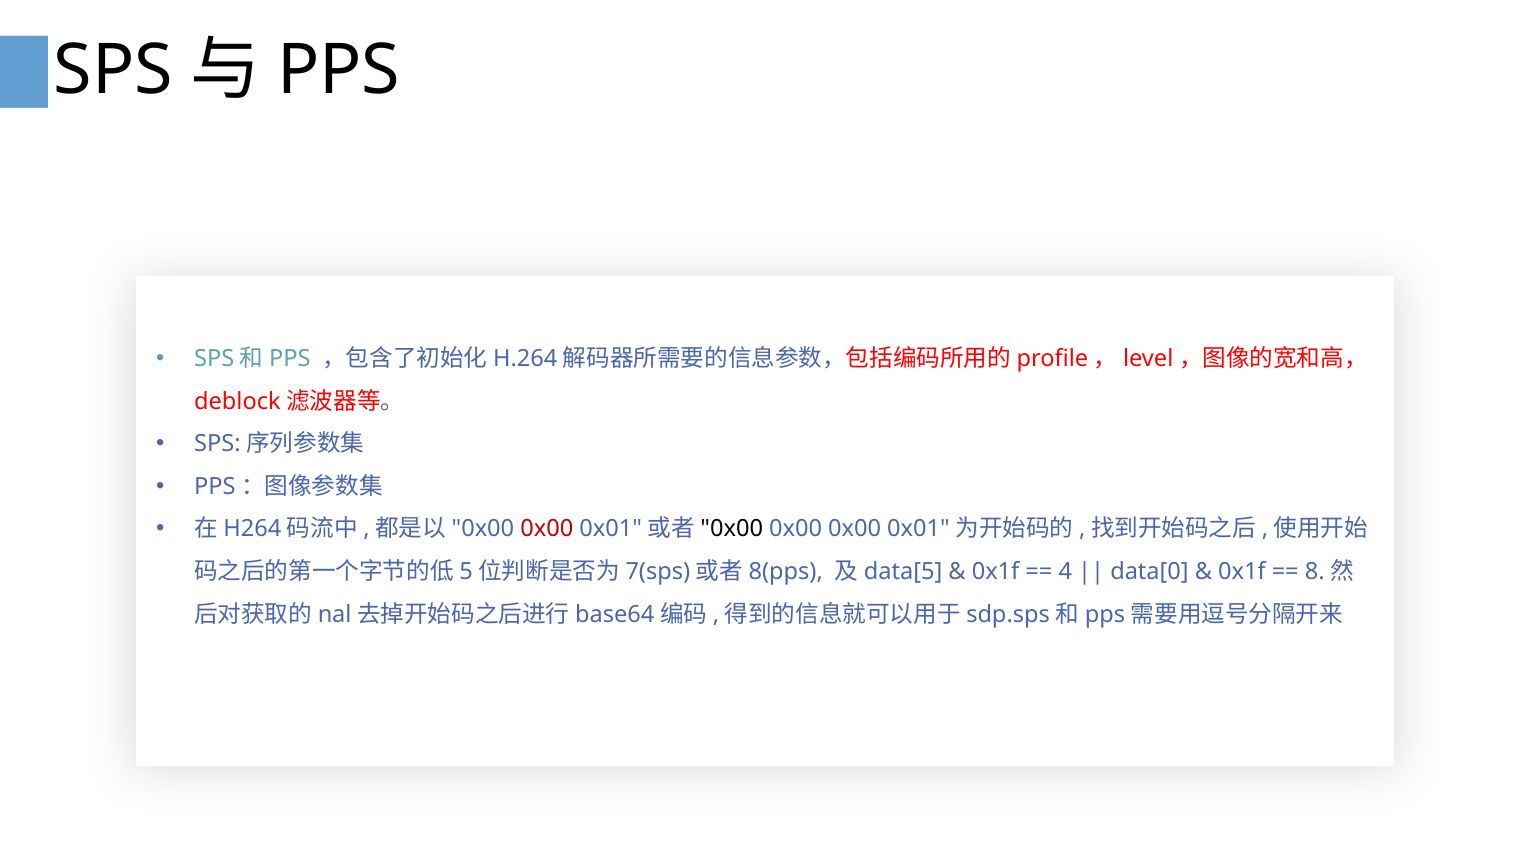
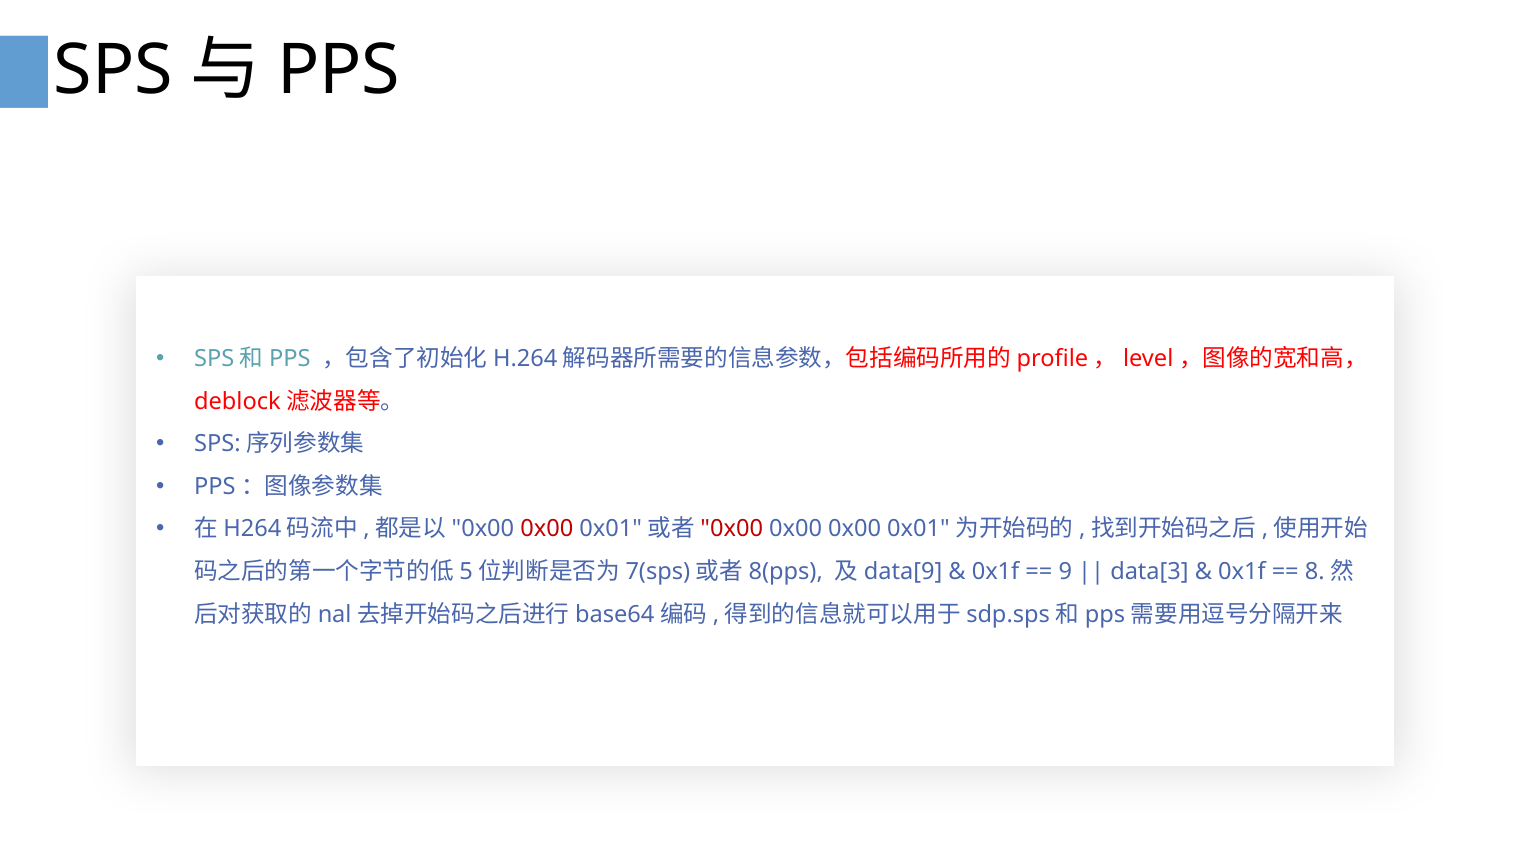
0x00 at (732, 529) colour: black -> red
data[5: data[5 -> data[9
4: 4 -> 9
data[0: data[0 -> data[3
